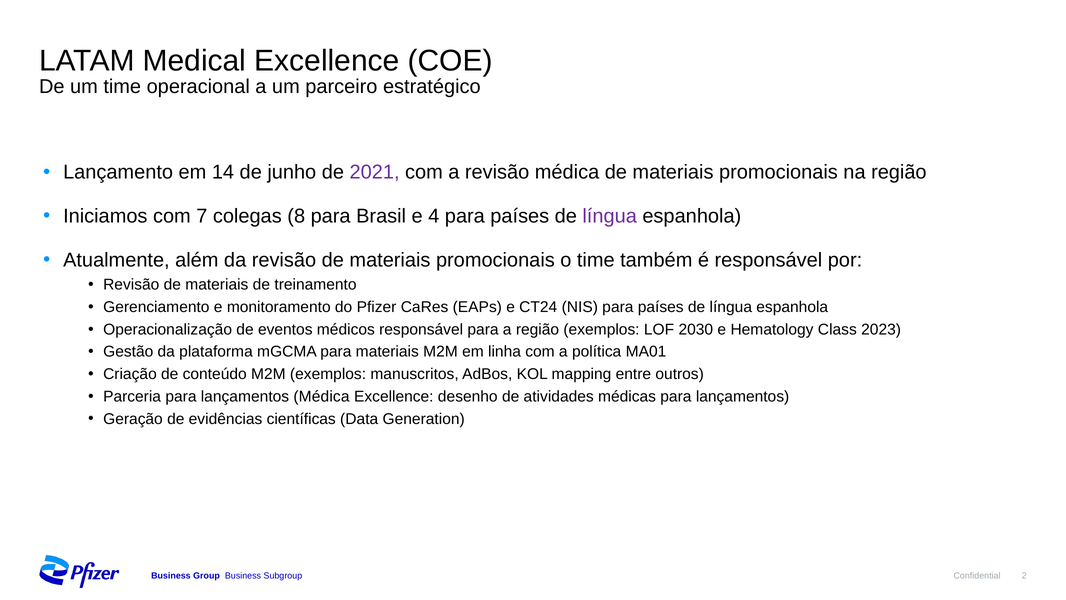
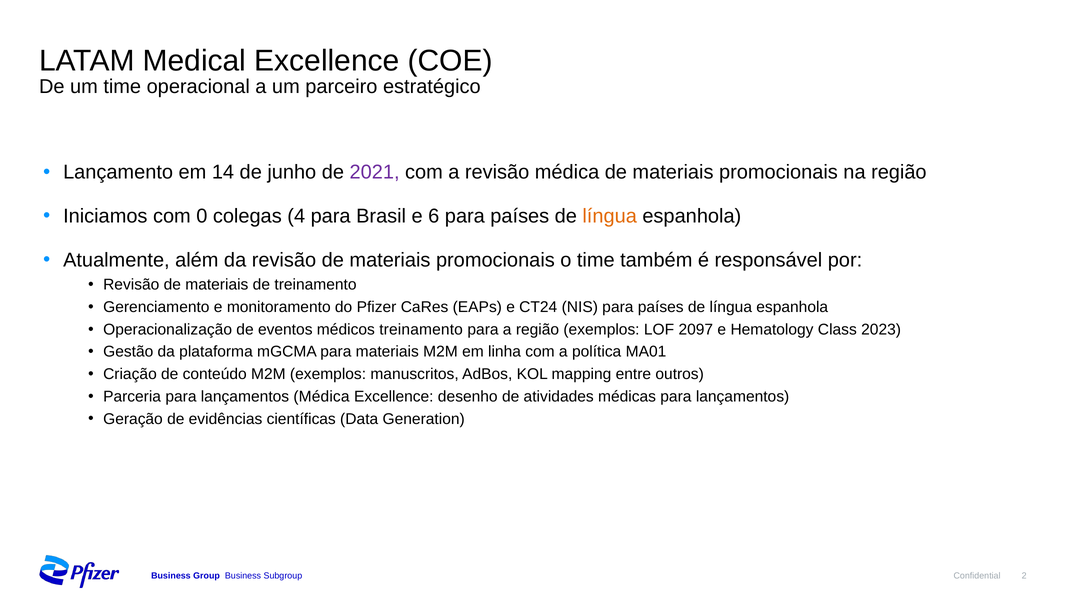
7: 7 -> 0
8: 8 -> 4
4: 4 -> 6
língua at (610, 216) colour: purple -> orange
médicos responsável: responsável -> treinamento
2030: 2030 -> 2097
